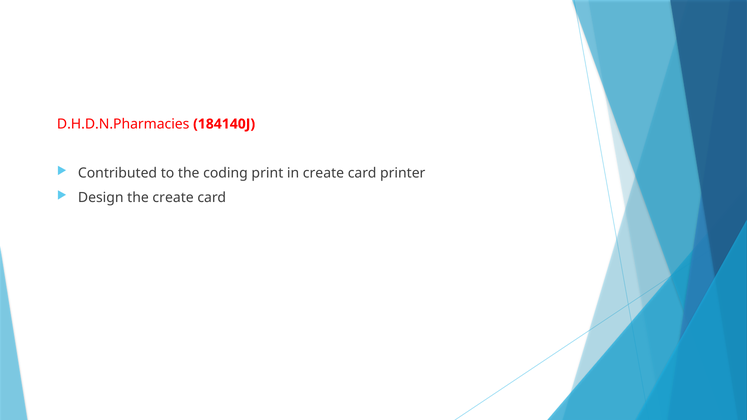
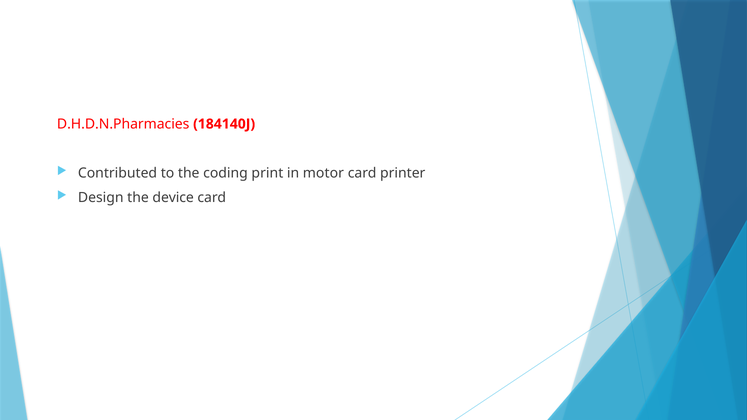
in create: create -> motor
the create: create -> device
